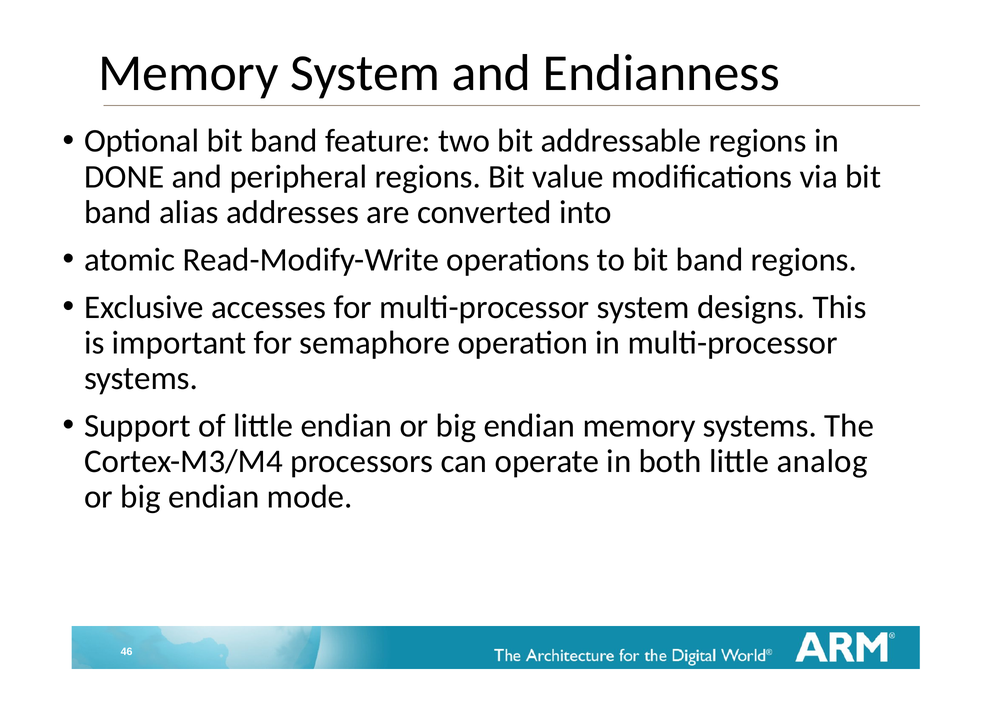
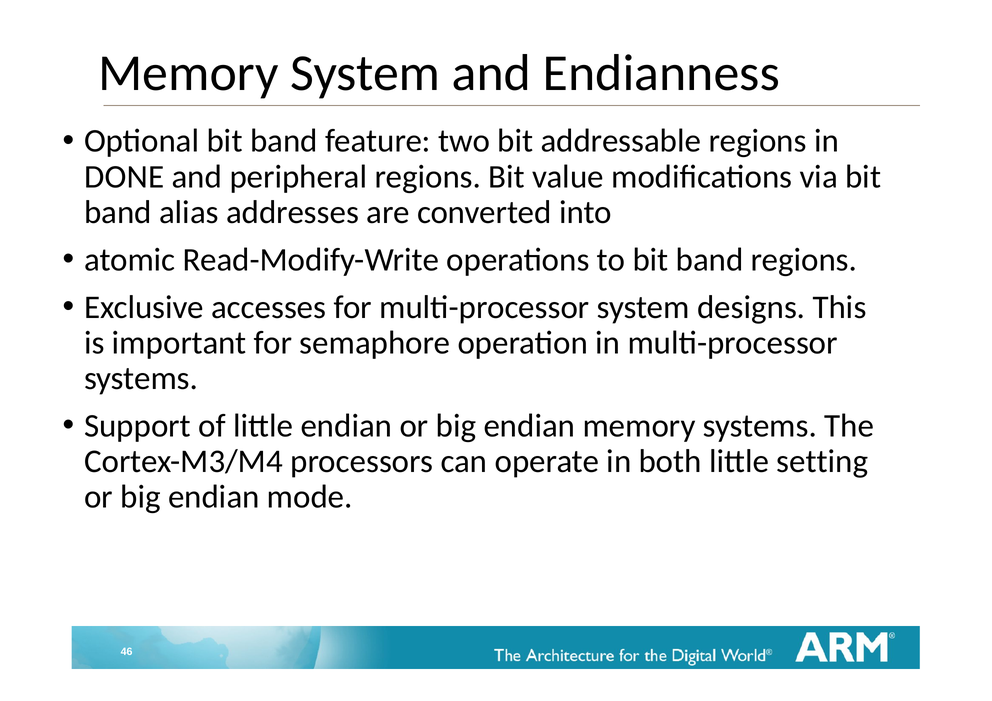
analog: analog -> setting
